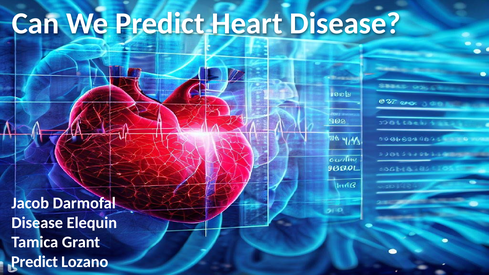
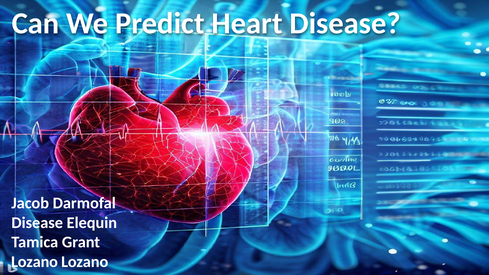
Predict at (35, 262): Predict -> Lozano
